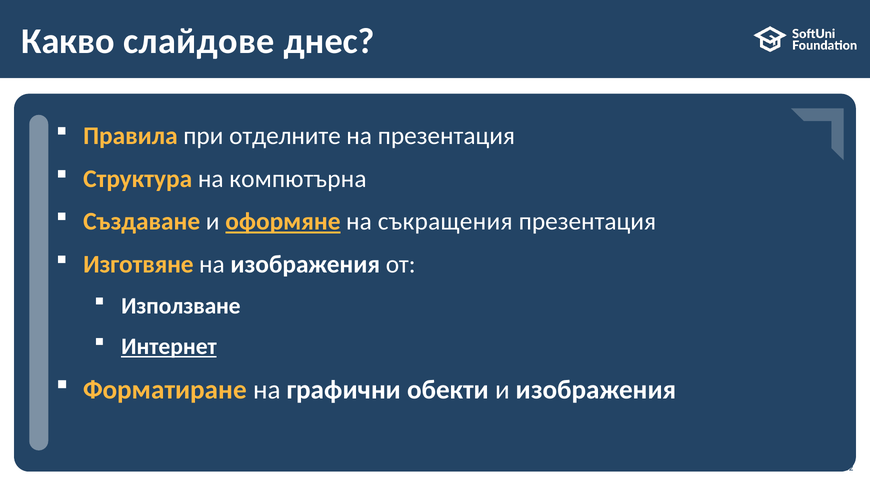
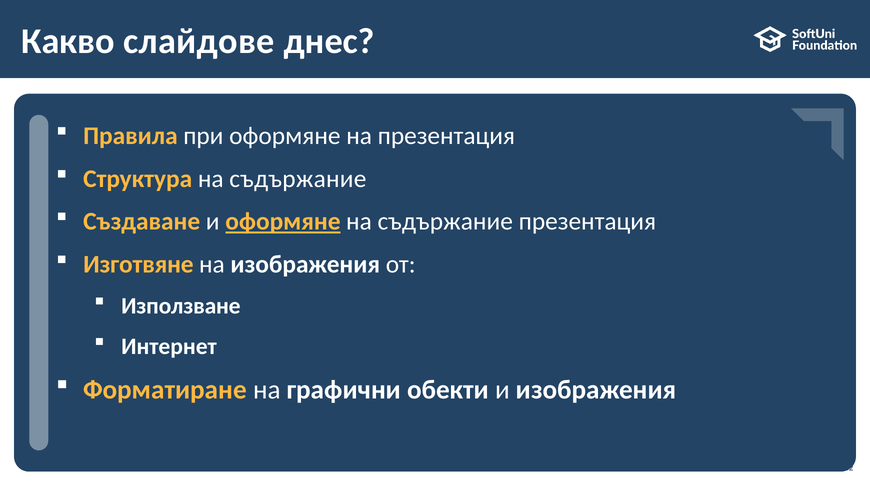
при отделните: отделните -> оформяне
компютърна at (298, 179): компютърна -> съдържание
съкращения at (445, 222): съкращения -> съдържание
Интернет underline: present -> none
